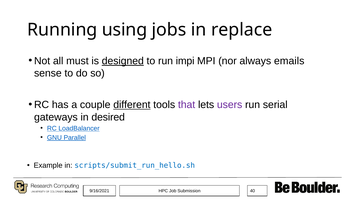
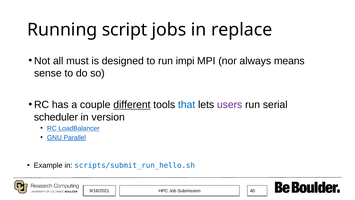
using: using -> script
designed underline: present -> none
emails: emails -> means
that colour: purple -> blue
gateways: gateways -> scheduler
desired: desired -> version
